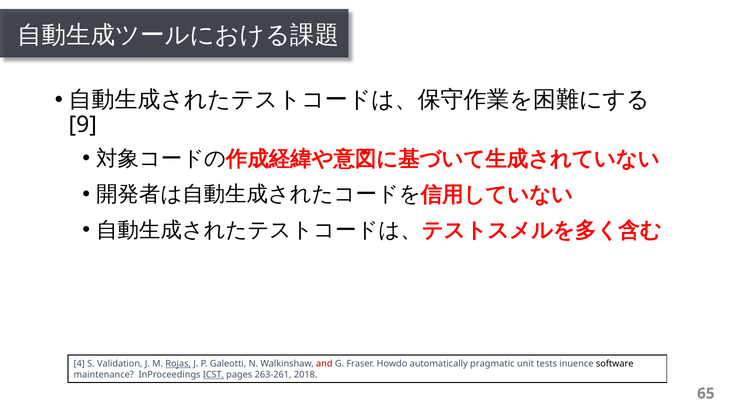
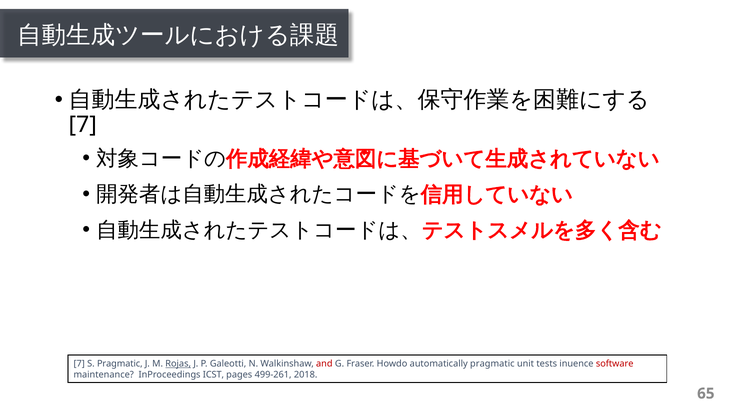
9 at (83, 125): 9 -> 7
4 at (79, 364): 4 -> 7
S Validation: Validation -> Pragmatic
software colour: black -> red
ICST underline: present -> none
263-261: 263-261 -> 499-261
